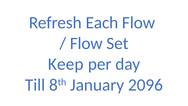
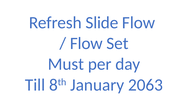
Each: Each -> Slide
Keep: Keep -> Must
2096: 2096 -> 2063
